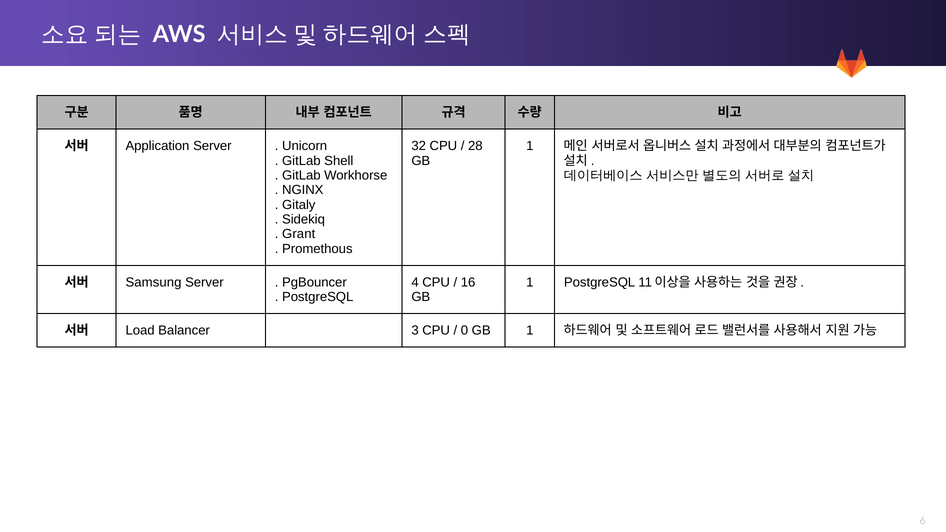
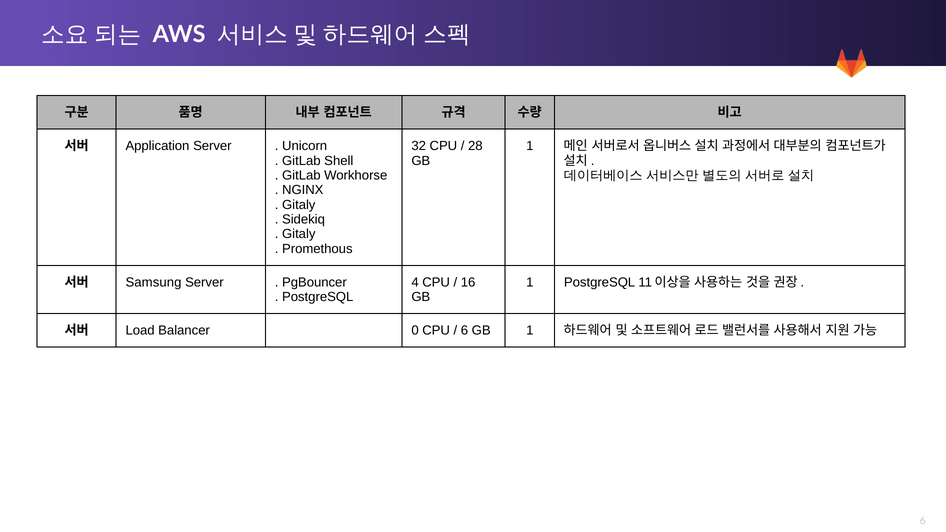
Grant at (299, 234): Grant -> Gitaly
3: 3 -> 0
0 at (464, 331): 0 -> 6
